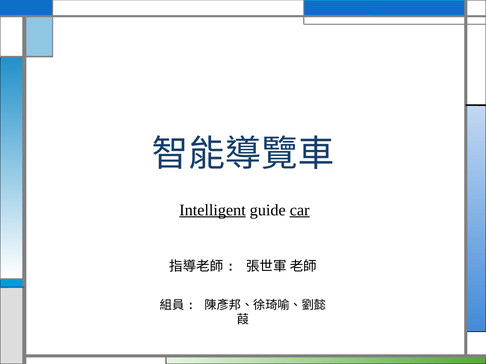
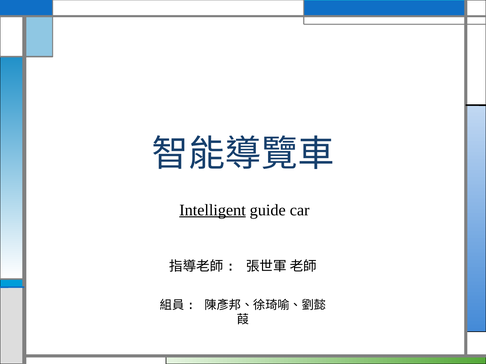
car underline: present -> none
